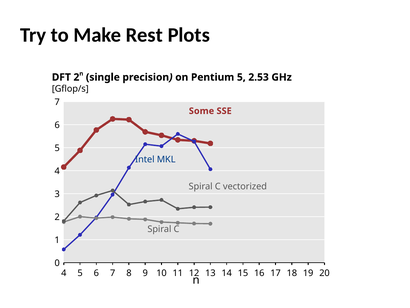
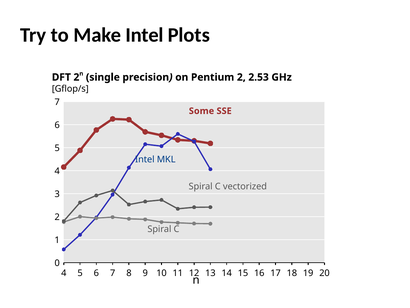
Make Rest: Rest -> Intel
Pentium 5: 5 -> 2
